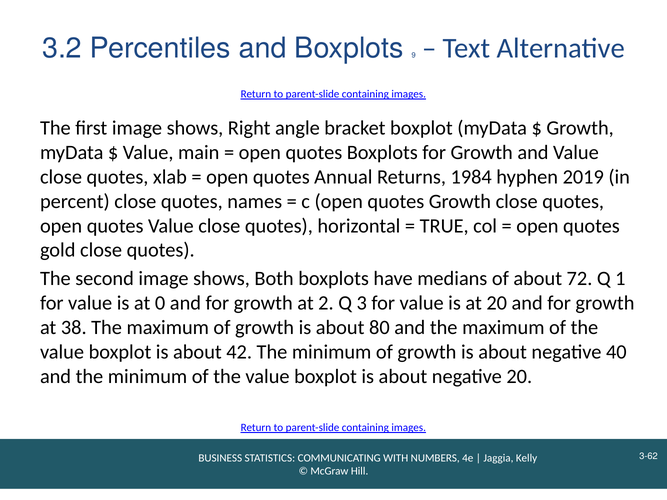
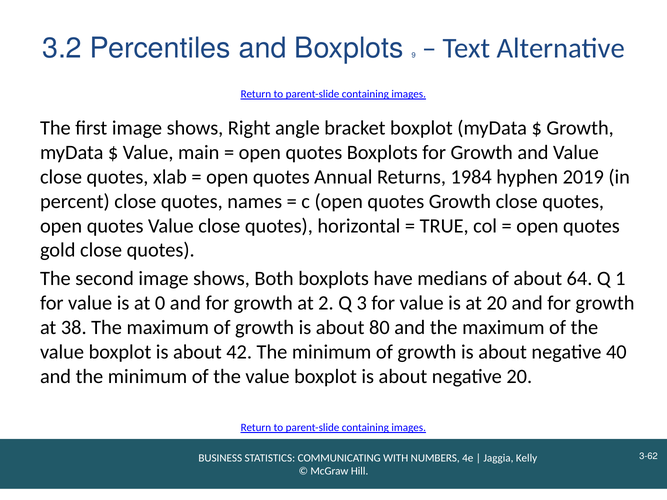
72: 72 -> 64
